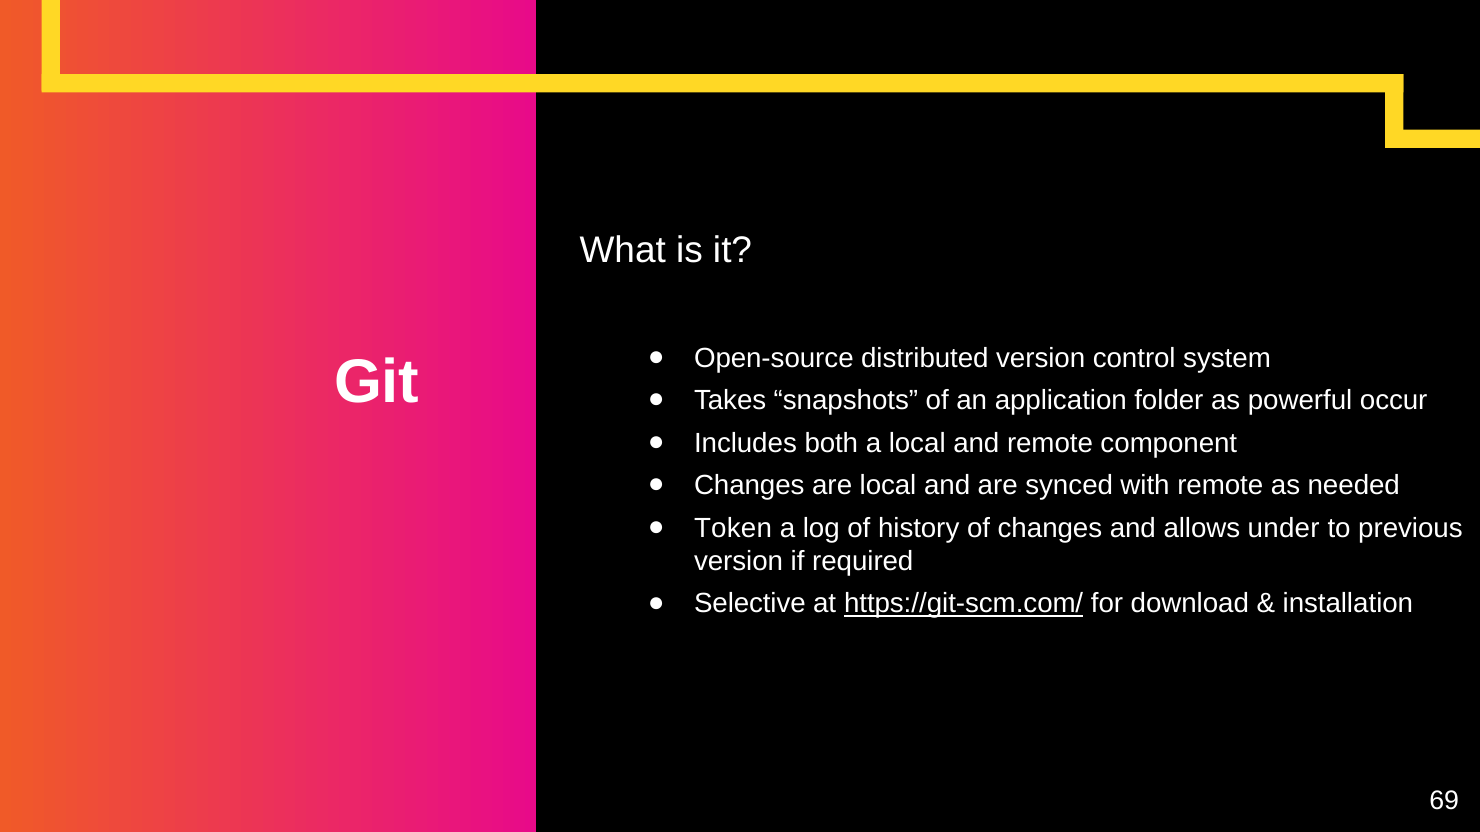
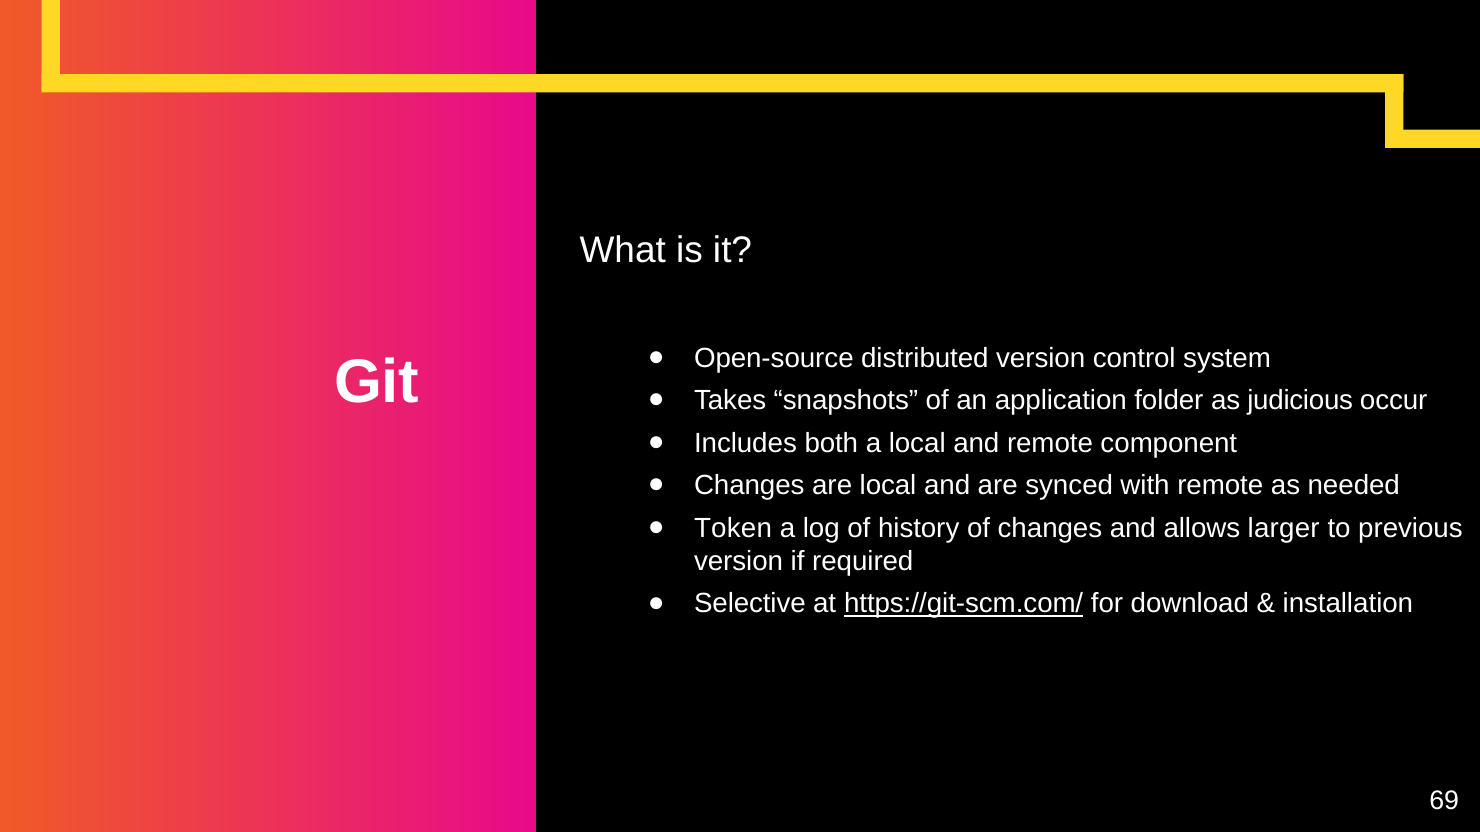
powerful: powerful -> judicious
under: under -> larger
